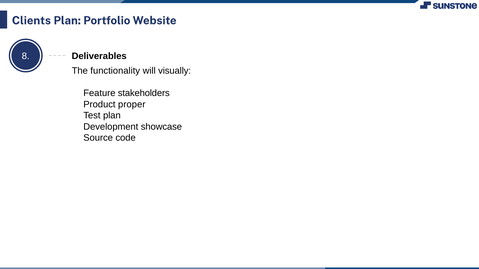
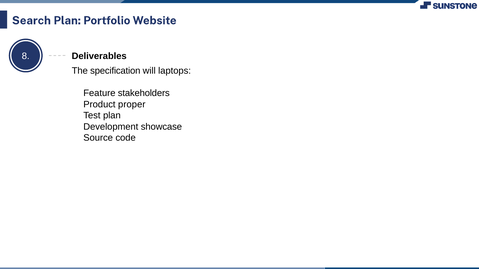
Clients: Clients -> Search
functionality: functionality -> specification
visually: visually -> laptops
